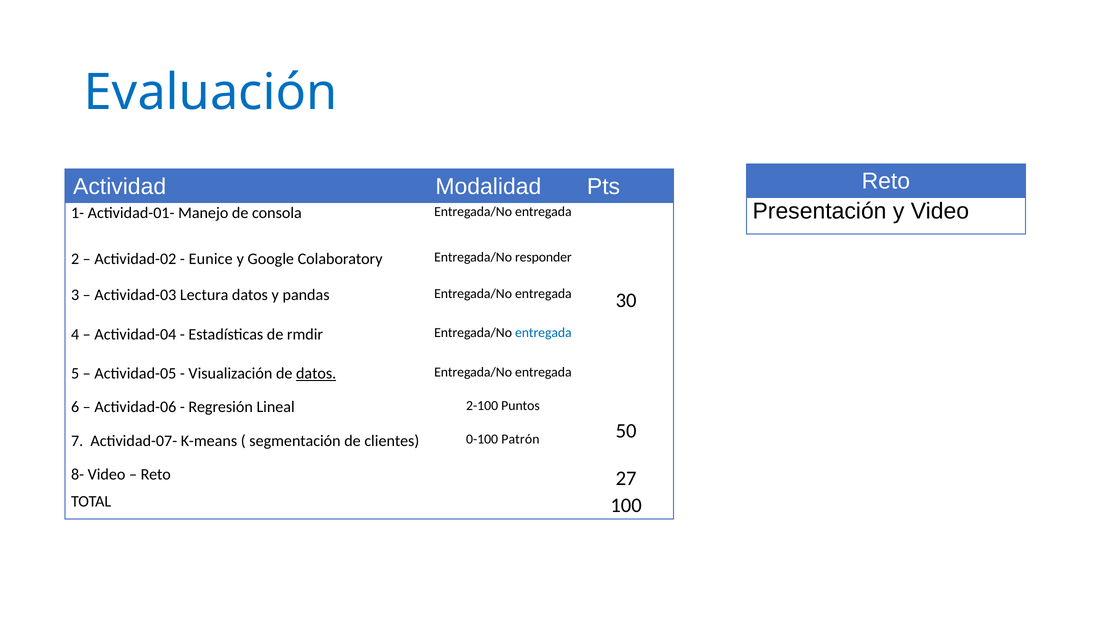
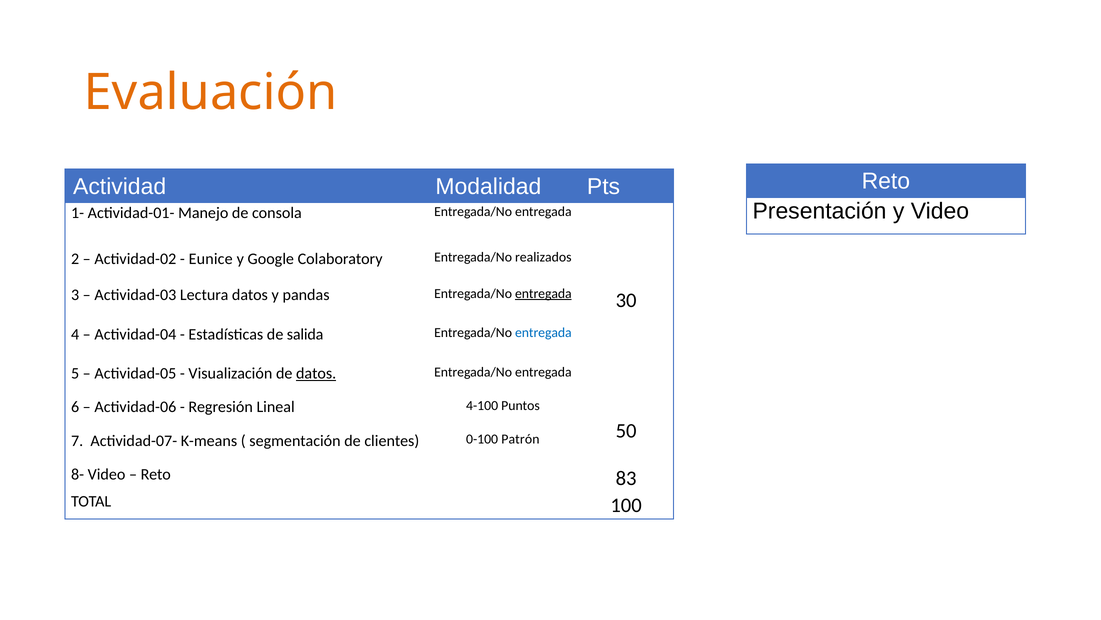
Evaluación colour: blue -> orange
responder: responder -> realizados
entregada at (543, 293) underline: none -> present
rmdir: rmdir -> salida
2-100: 2-100 -> 4-100
27: 27 -> 83
